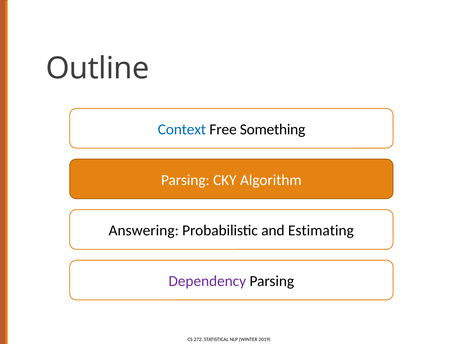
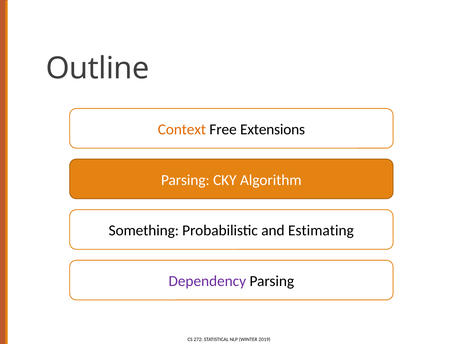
Context colour: blue -> orange
Something: Something -> Extensions
Answering: Answering -> Something
